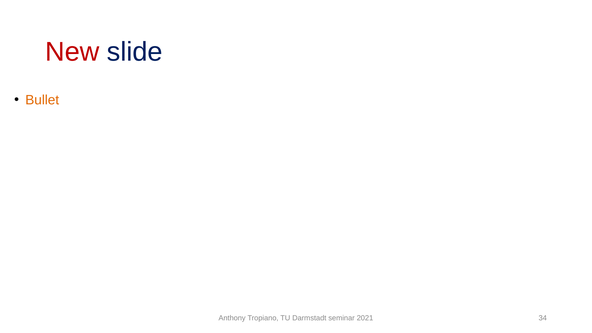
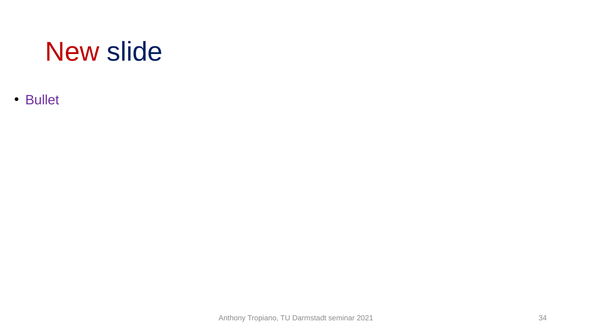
Bullet colour: orange -> purple
